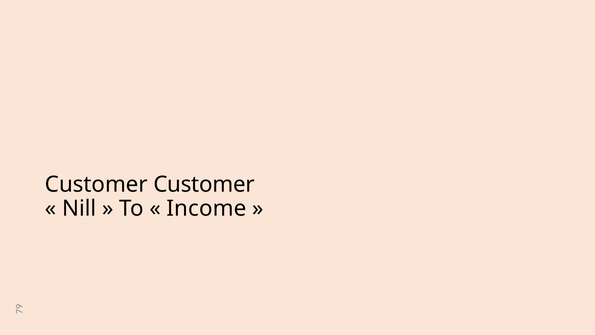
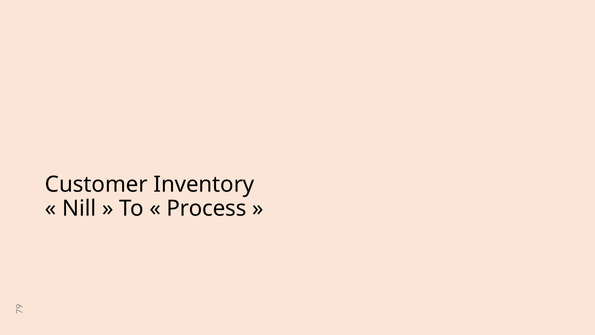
Customer Customer: Customer -> Inventory
Income: Income -> Process
